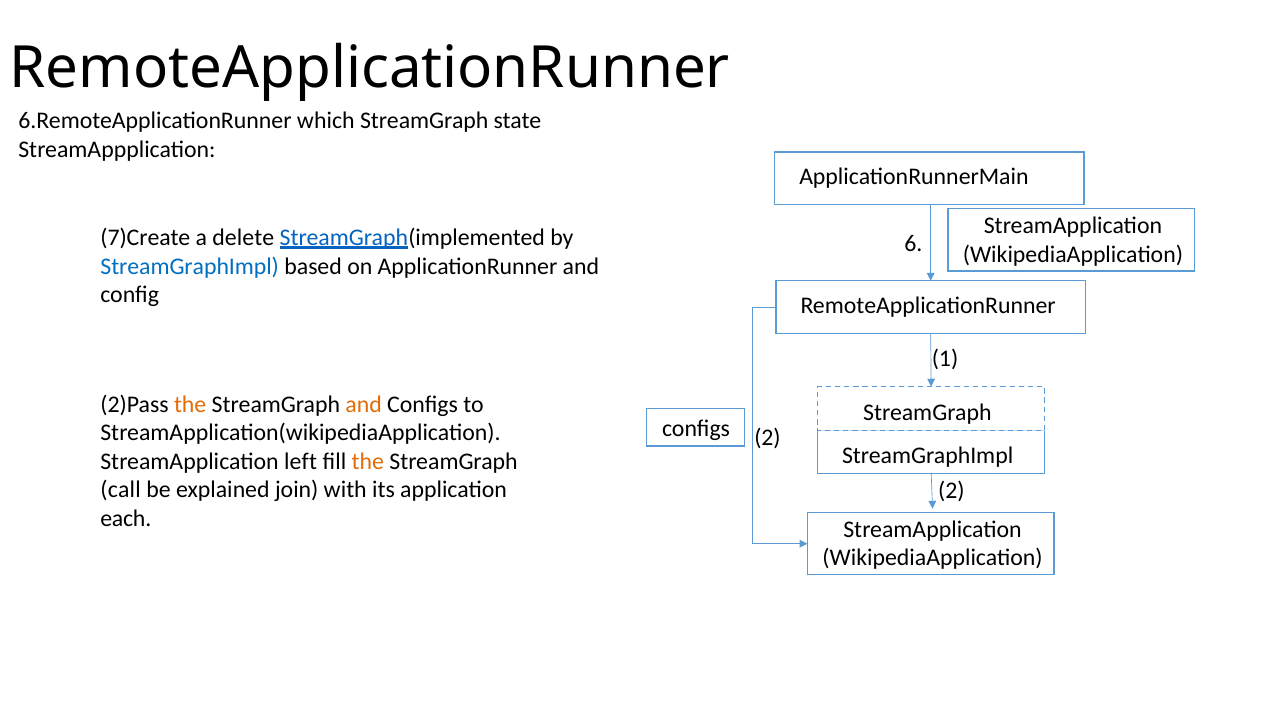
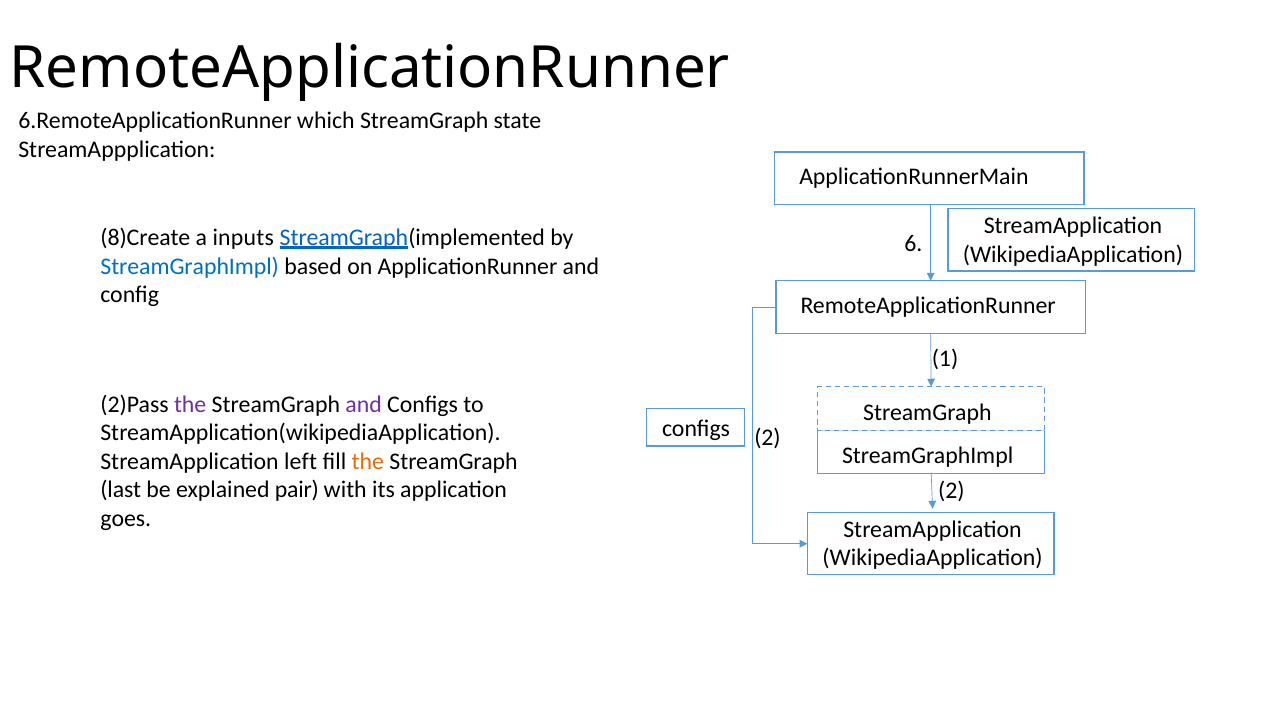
7)Create: 7)Create -> 8)Create
delete: delete -> inputs
the at (190, 404) colour: orange -> purple
and at (364, 404) colour: orange -> purple
call: call -> last
join: join -> pair
each: each -> goes
